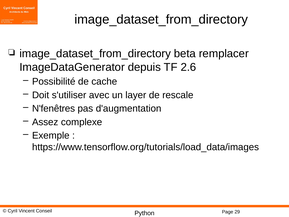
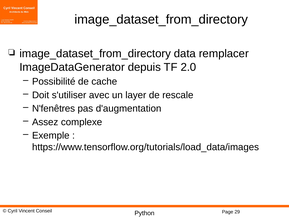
beta: beta -> data
2.6: 2.6 -> 2.0
